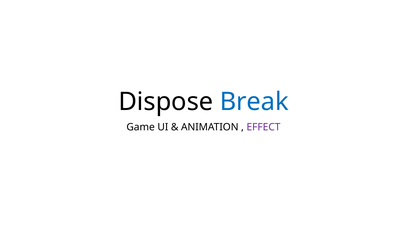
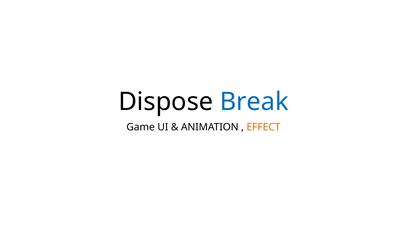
EFFECT colour: purple -> orange
